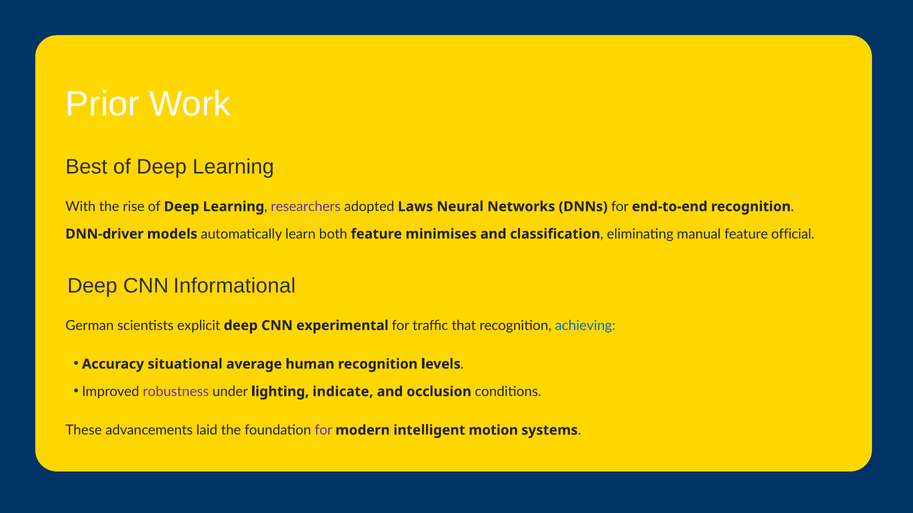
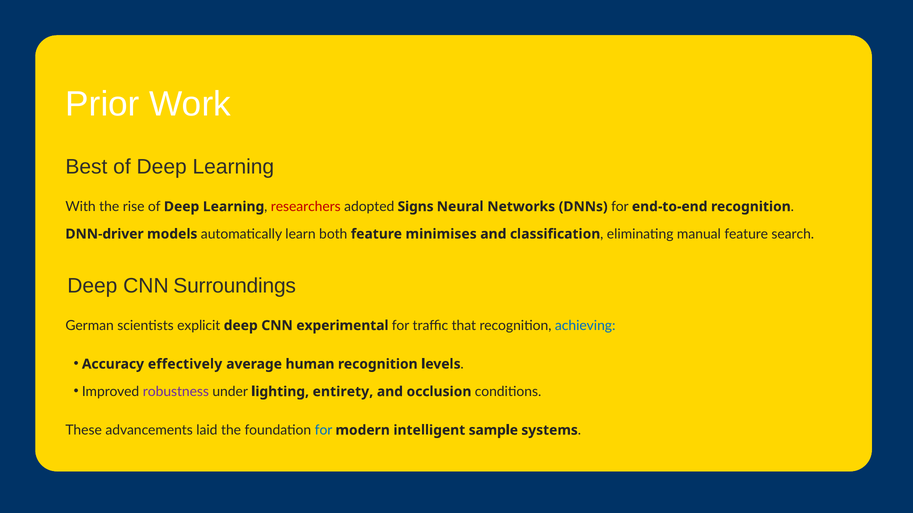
researchers colour: purple -> red
Laws: Laws -> Signs
official: official -> search
Informational: Informational -> Surroundings
situational: situational -> effectively
indicate: indicate -> entirety
for at (324, 431) colour: purple -> blue
motion: motion -> sample
